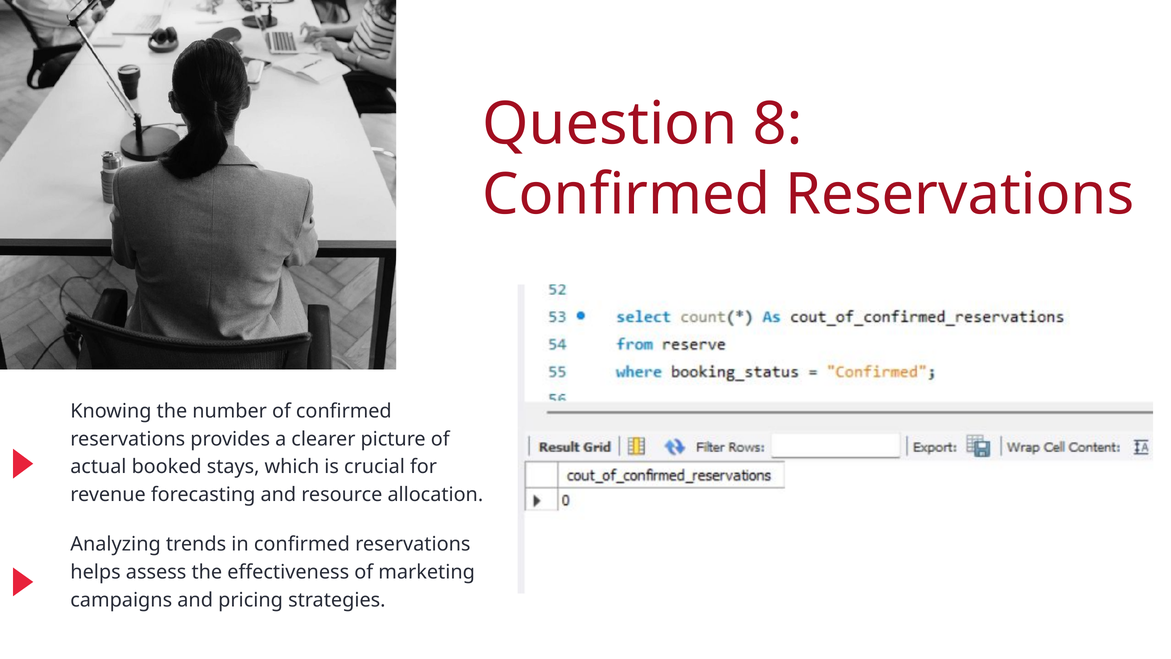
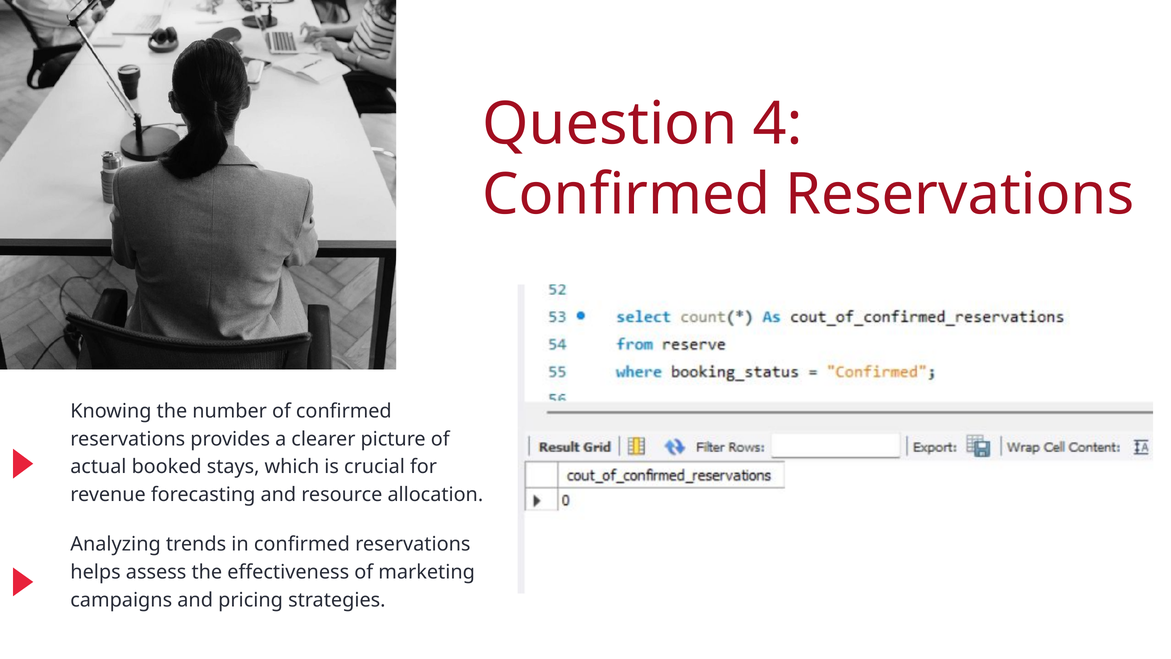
8: 8 -> 4
